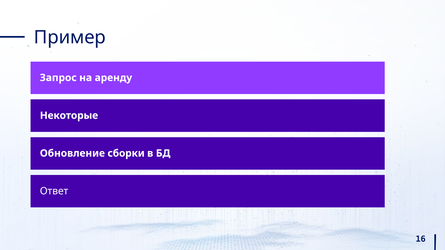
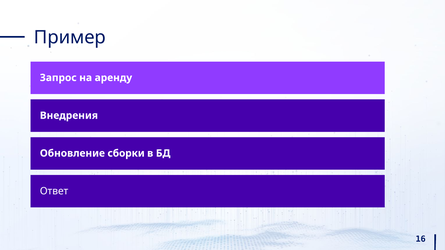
Некоторые: Некоторые -> Внедрения
